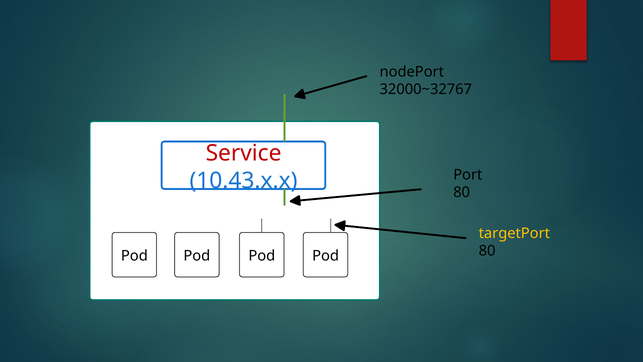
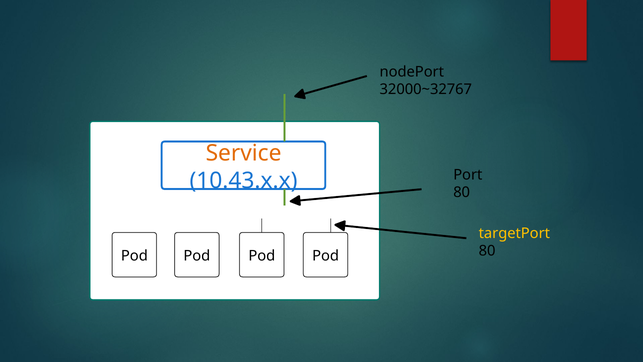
Service colour: red -> orange
